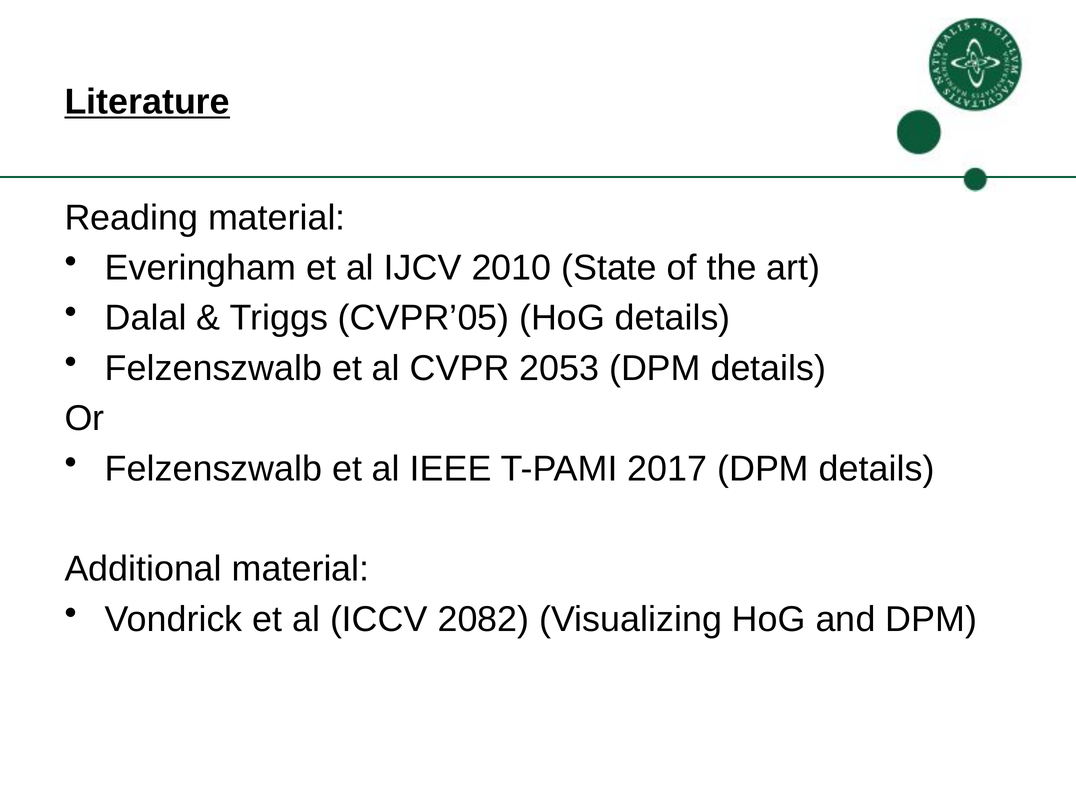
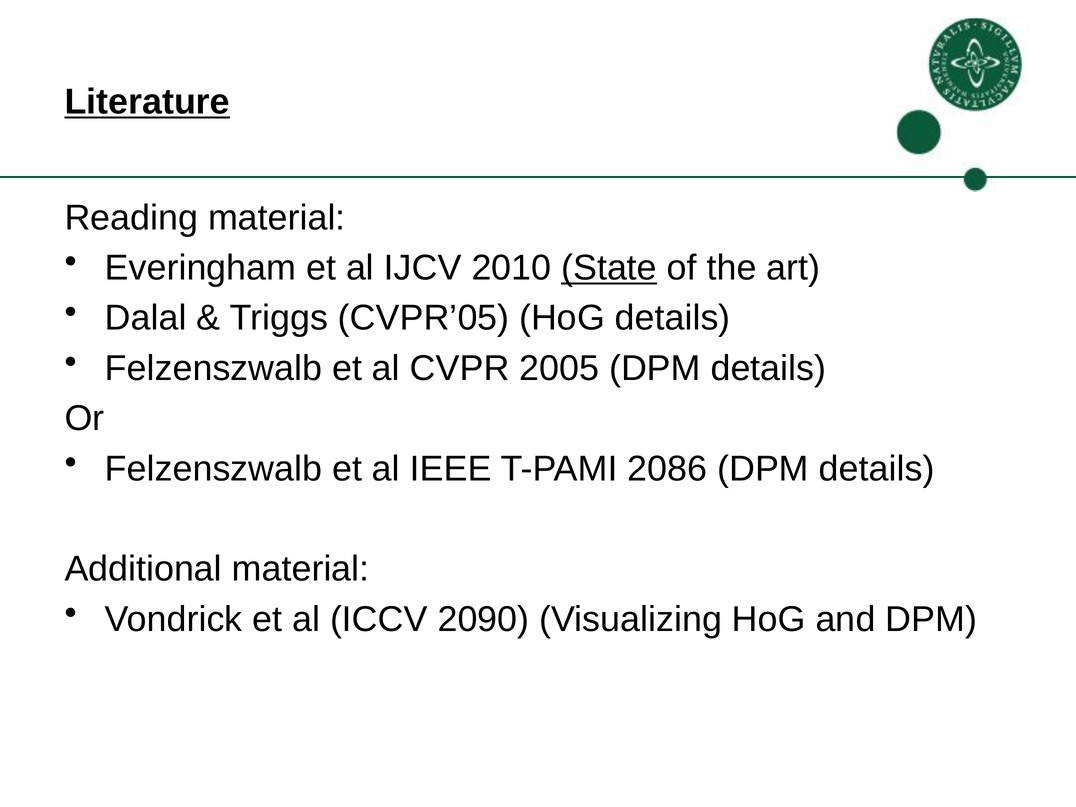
State underline: none -> present
2053: 2053 -> 2005
2017: 2017 -> 2086
2082: 2082 -> 2090
